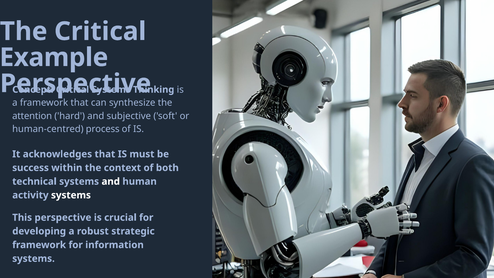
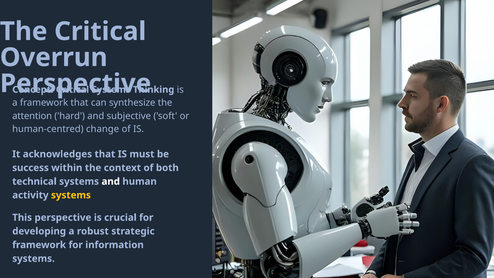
Example: Example -> Overrun
process: process -> change
systems at (71, 195) colour: white -> yellow
